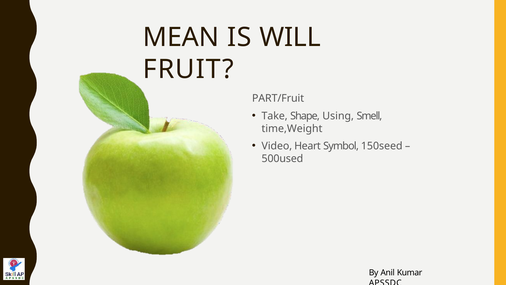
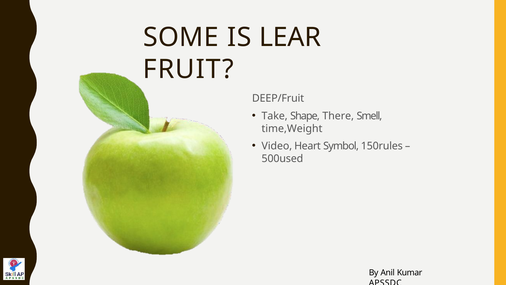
MEAN: MEAN -> SOME
WILL: WILL -> LEAR
PART/Fruit: PART/Fruit -> DEEP/Fruit
Using: Using -> There
150seed: 150seed -> 150rules
